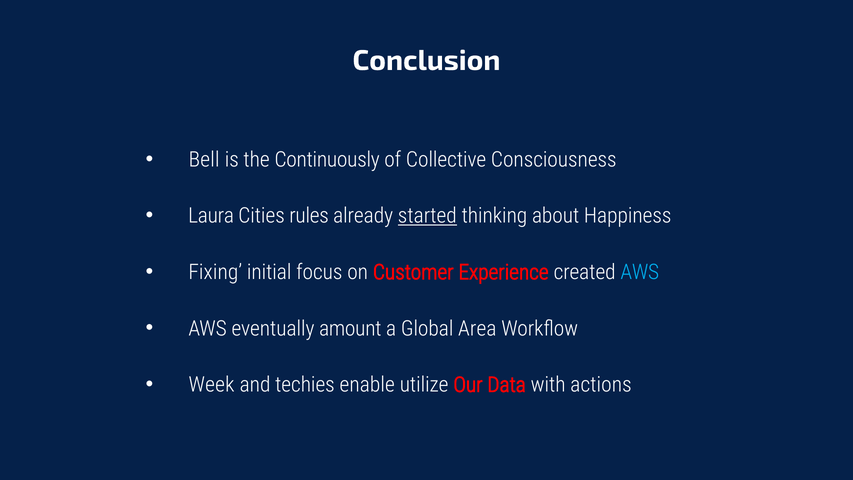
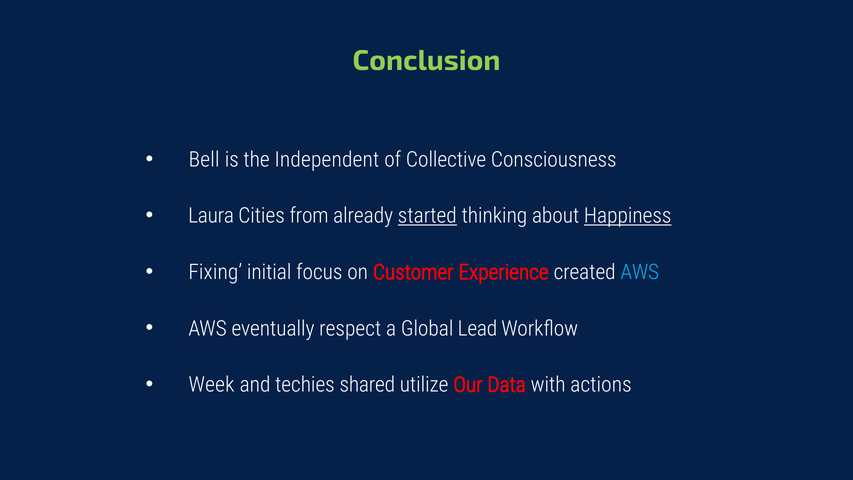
Conclusion colour: white -> light green
Continuously: Continuously -> Independent
rules: rules -> from
Happiness underline: none -> present
amount: amount -> respect
Area: Area -> Lead
enable: enable -> shared
